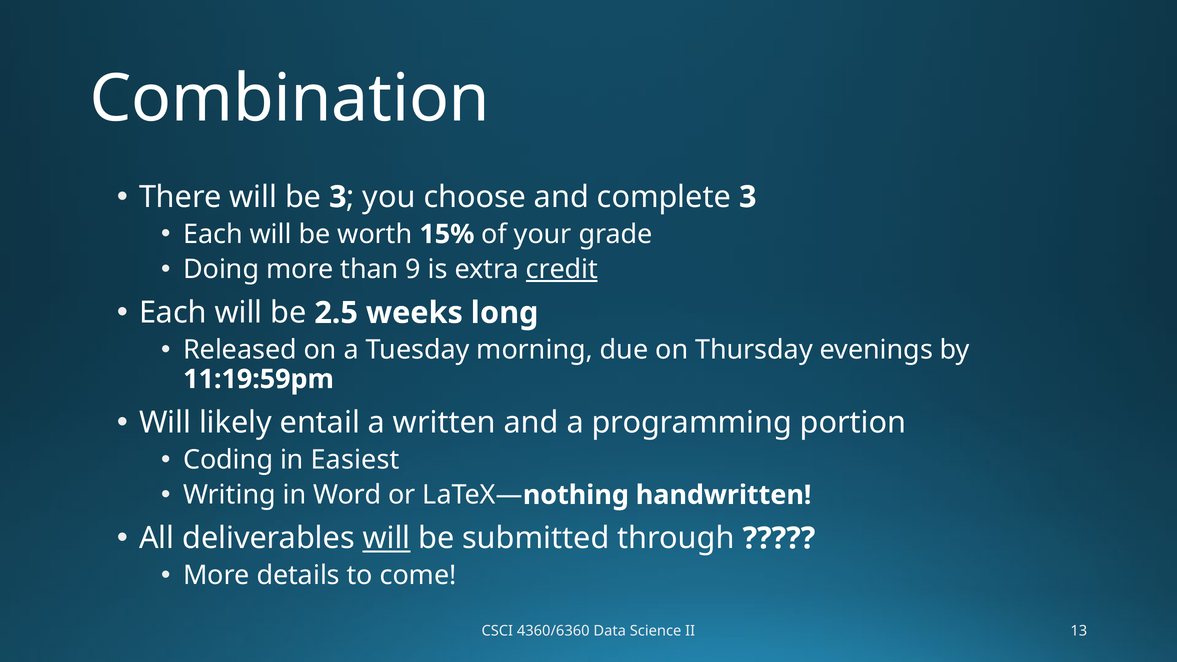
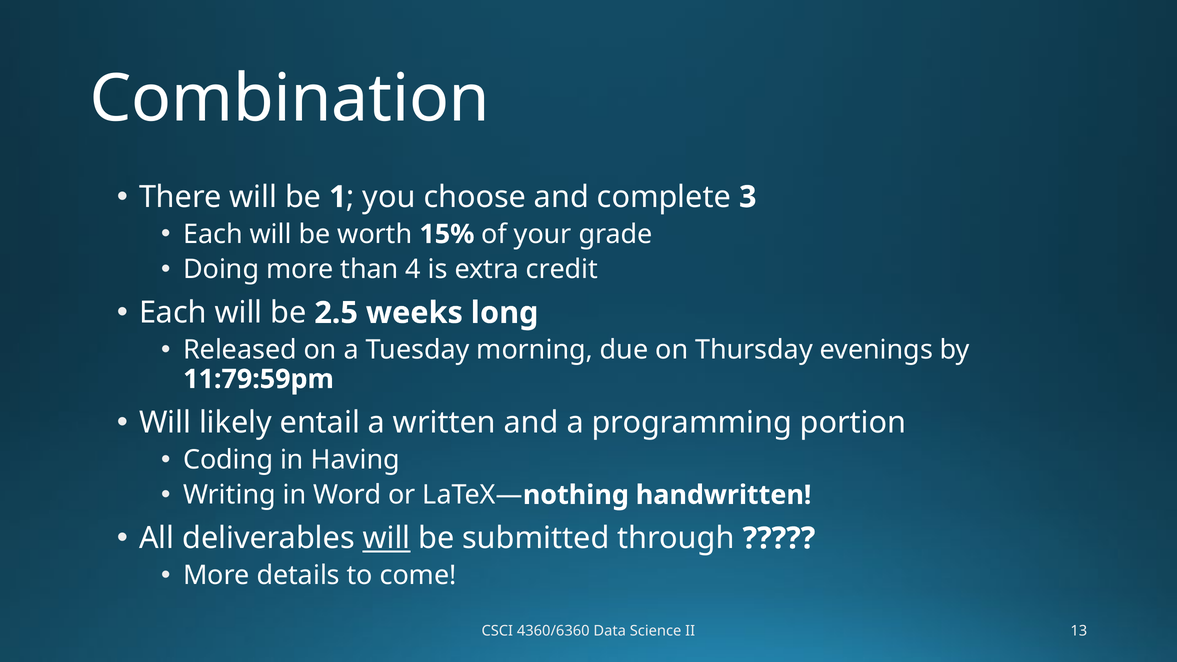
be 3: 3 -> 1
9: 9 -> 4
credit underline: present -> none
11:19:59pm: 11:19:59pm -> 11:79:59pm
Easiest: Easiest -> Having
